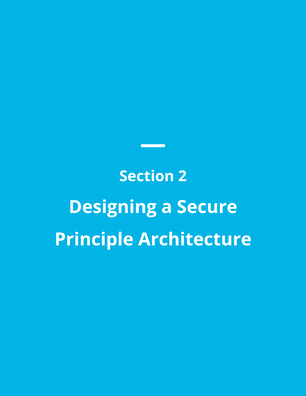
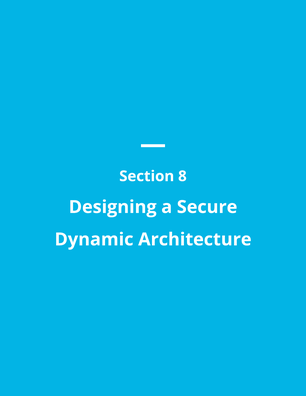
2: 2 -> 8
Principle: Principle -> Dynamic
